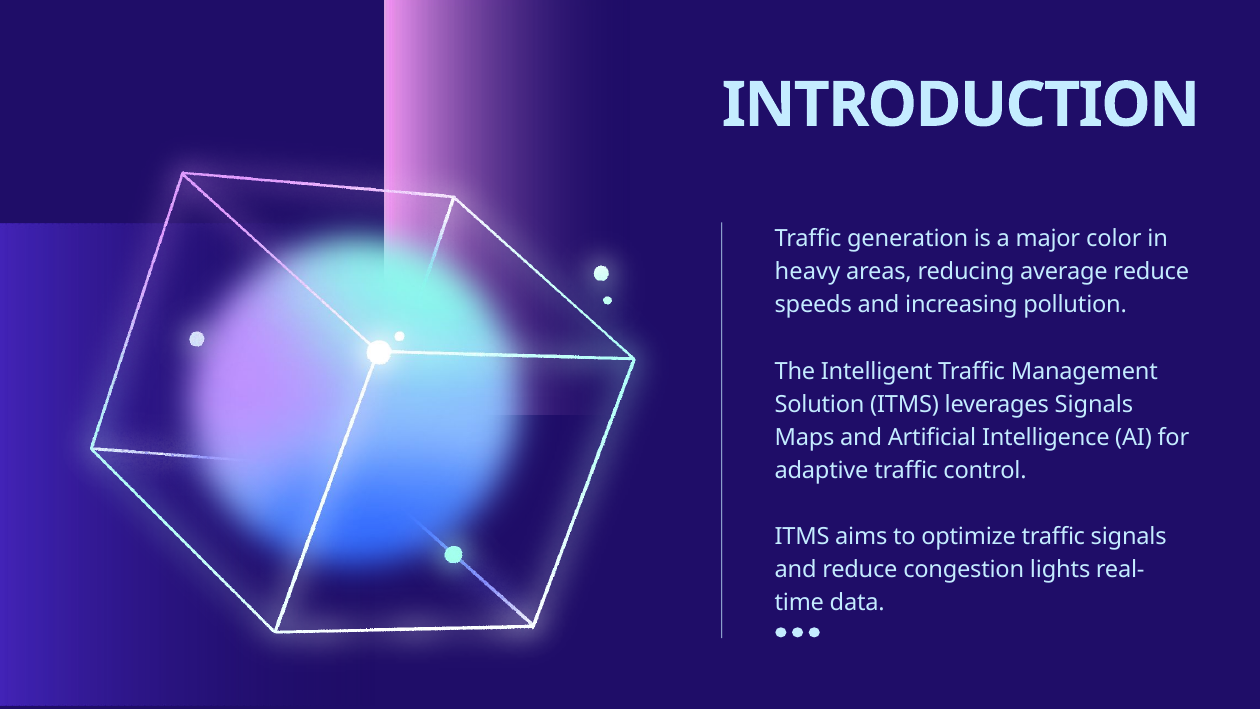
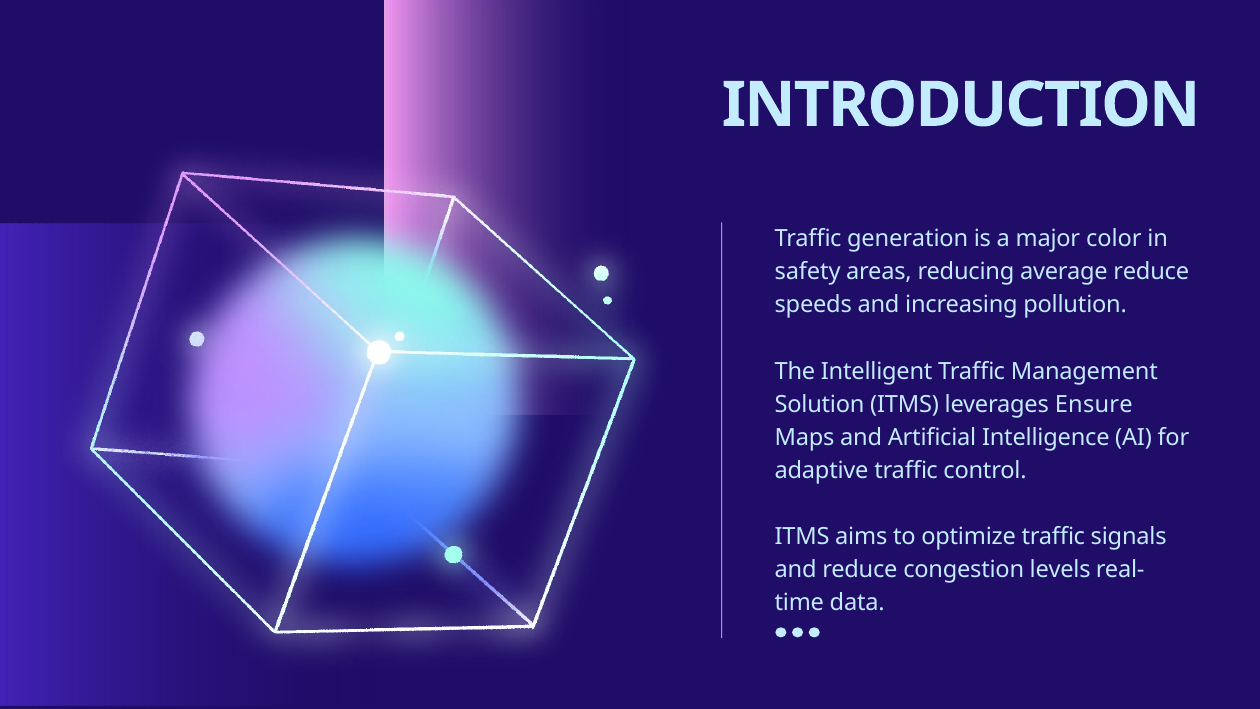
heavy: heavy -> safety
leverages Signals: Signals -> Ensure
lights: lights -> levels
